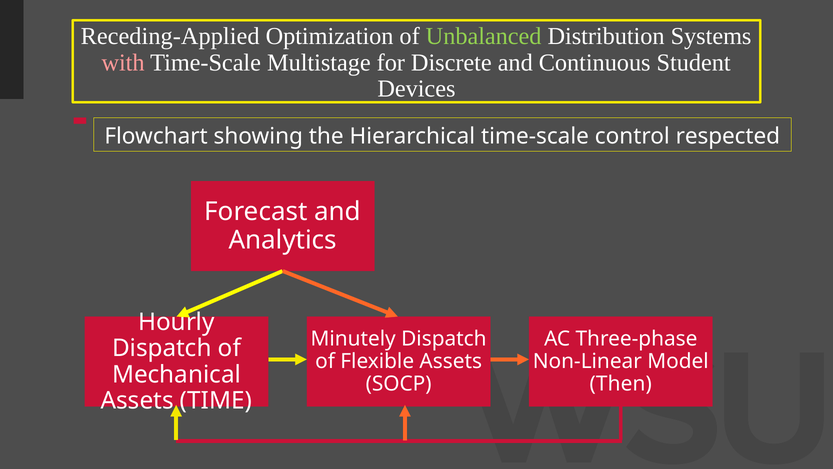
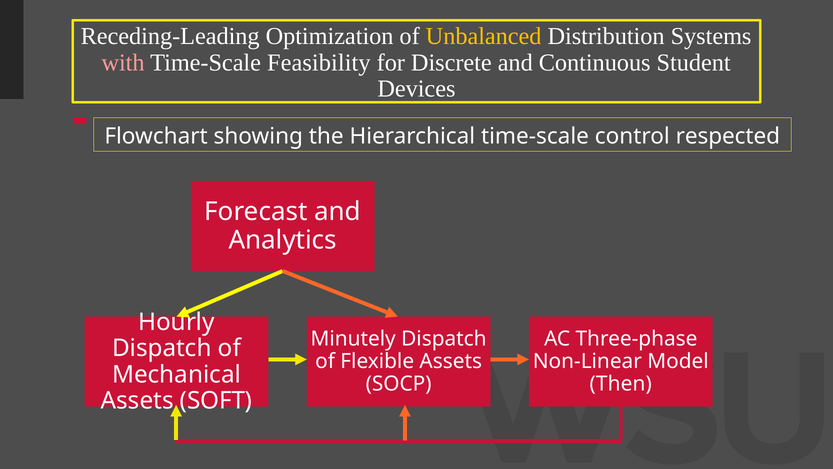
Receding-Applied: Receding-Applied -> Receding-Leading
Unbalanced colour: light green -> yellow
Multistage: Multistage -> Feasibility
TIME: TIME -> SOFT
